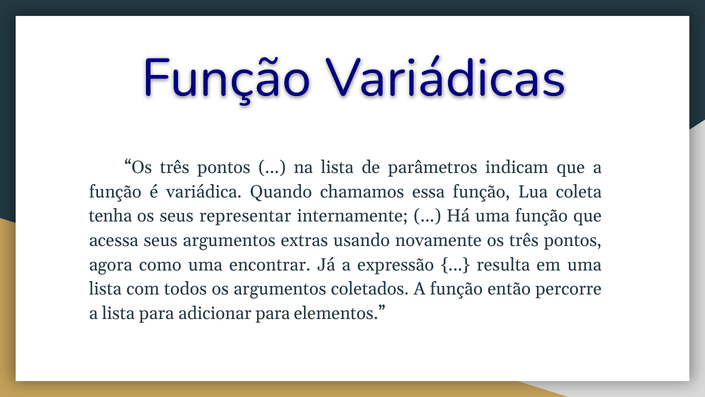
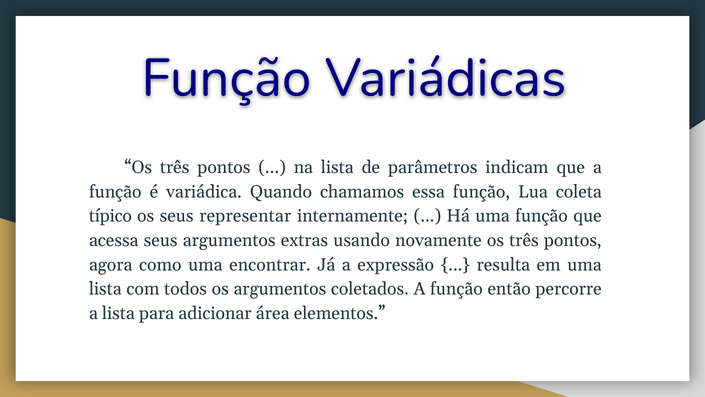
tenha: tenha -> típico
adicionar para: para -> área
